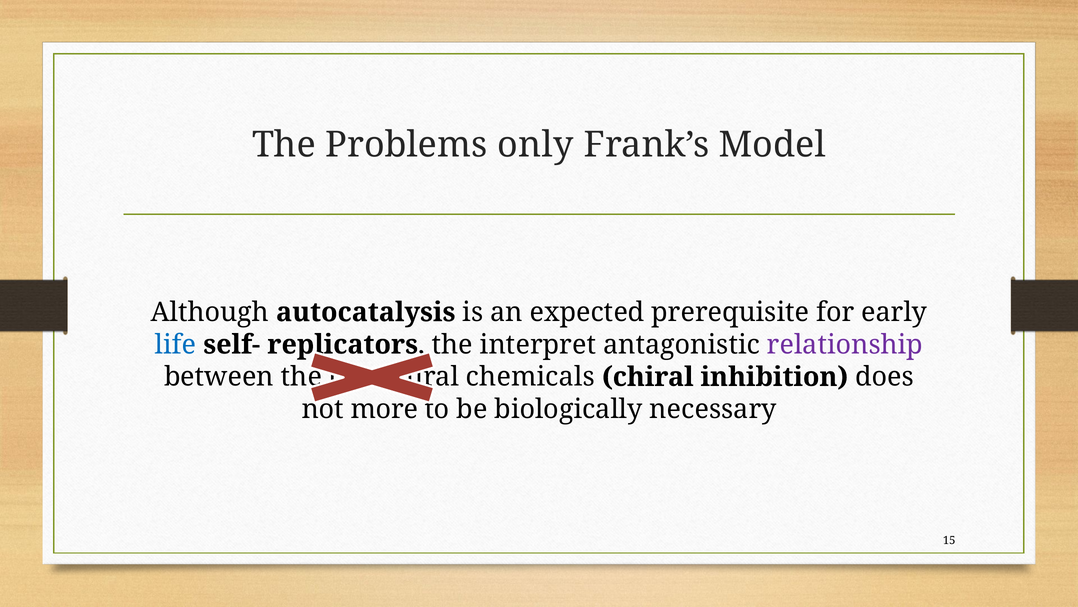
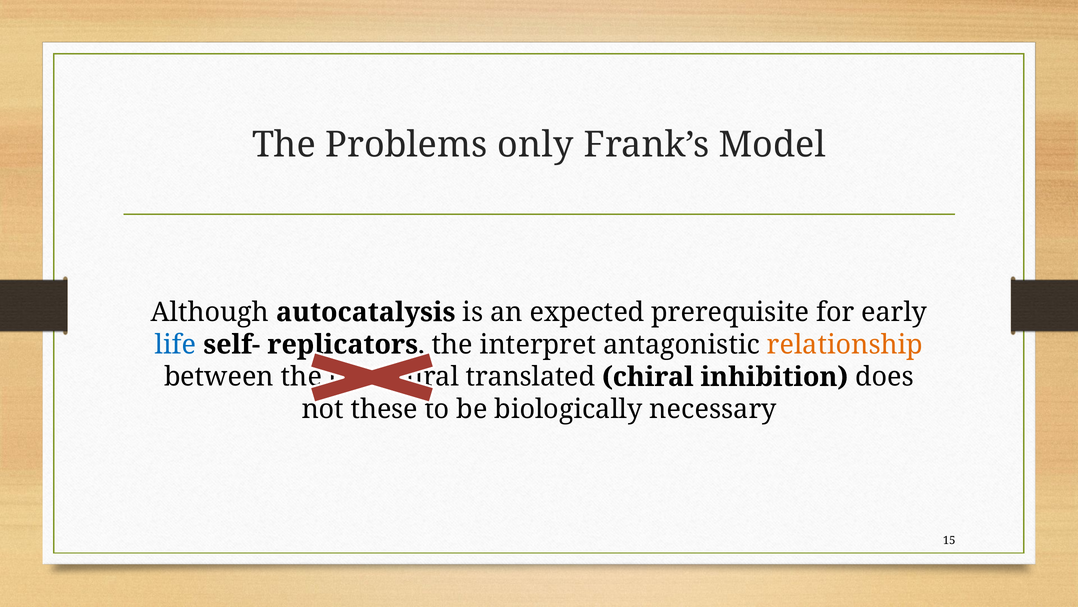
relationship colour: purple -> orange
chemicals: chemicals -> translated
more: more -> these
